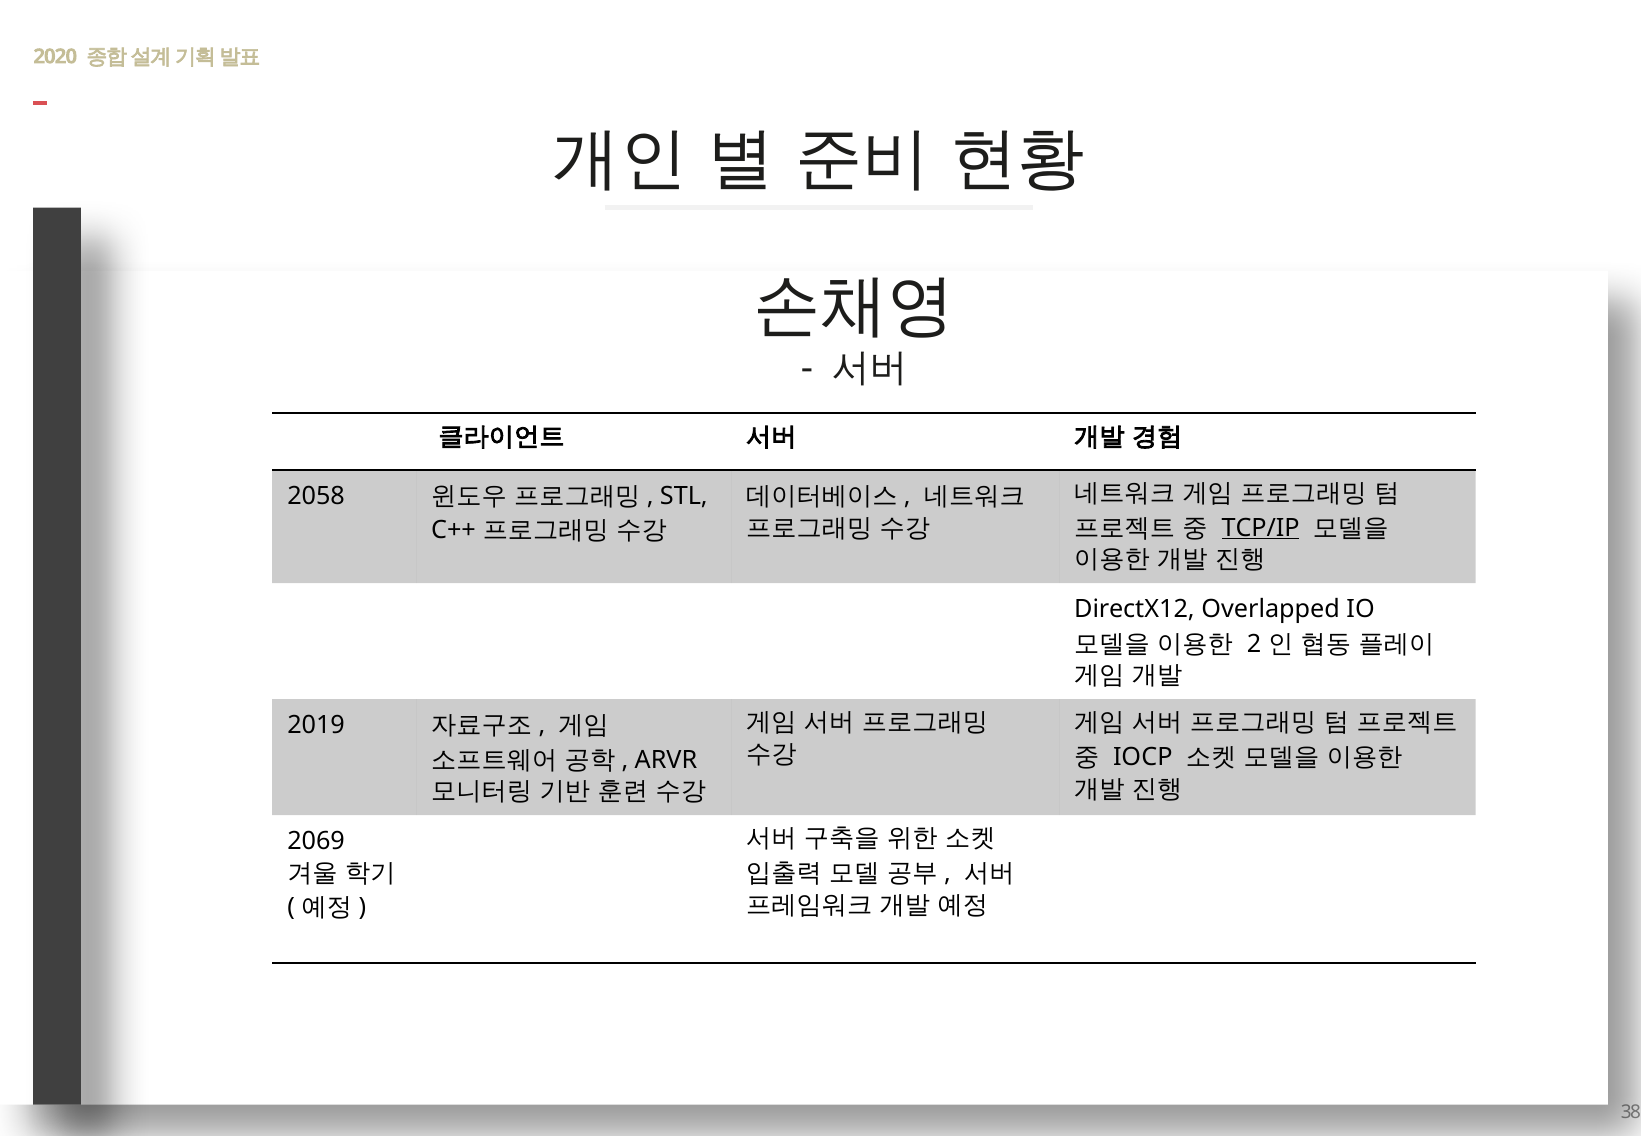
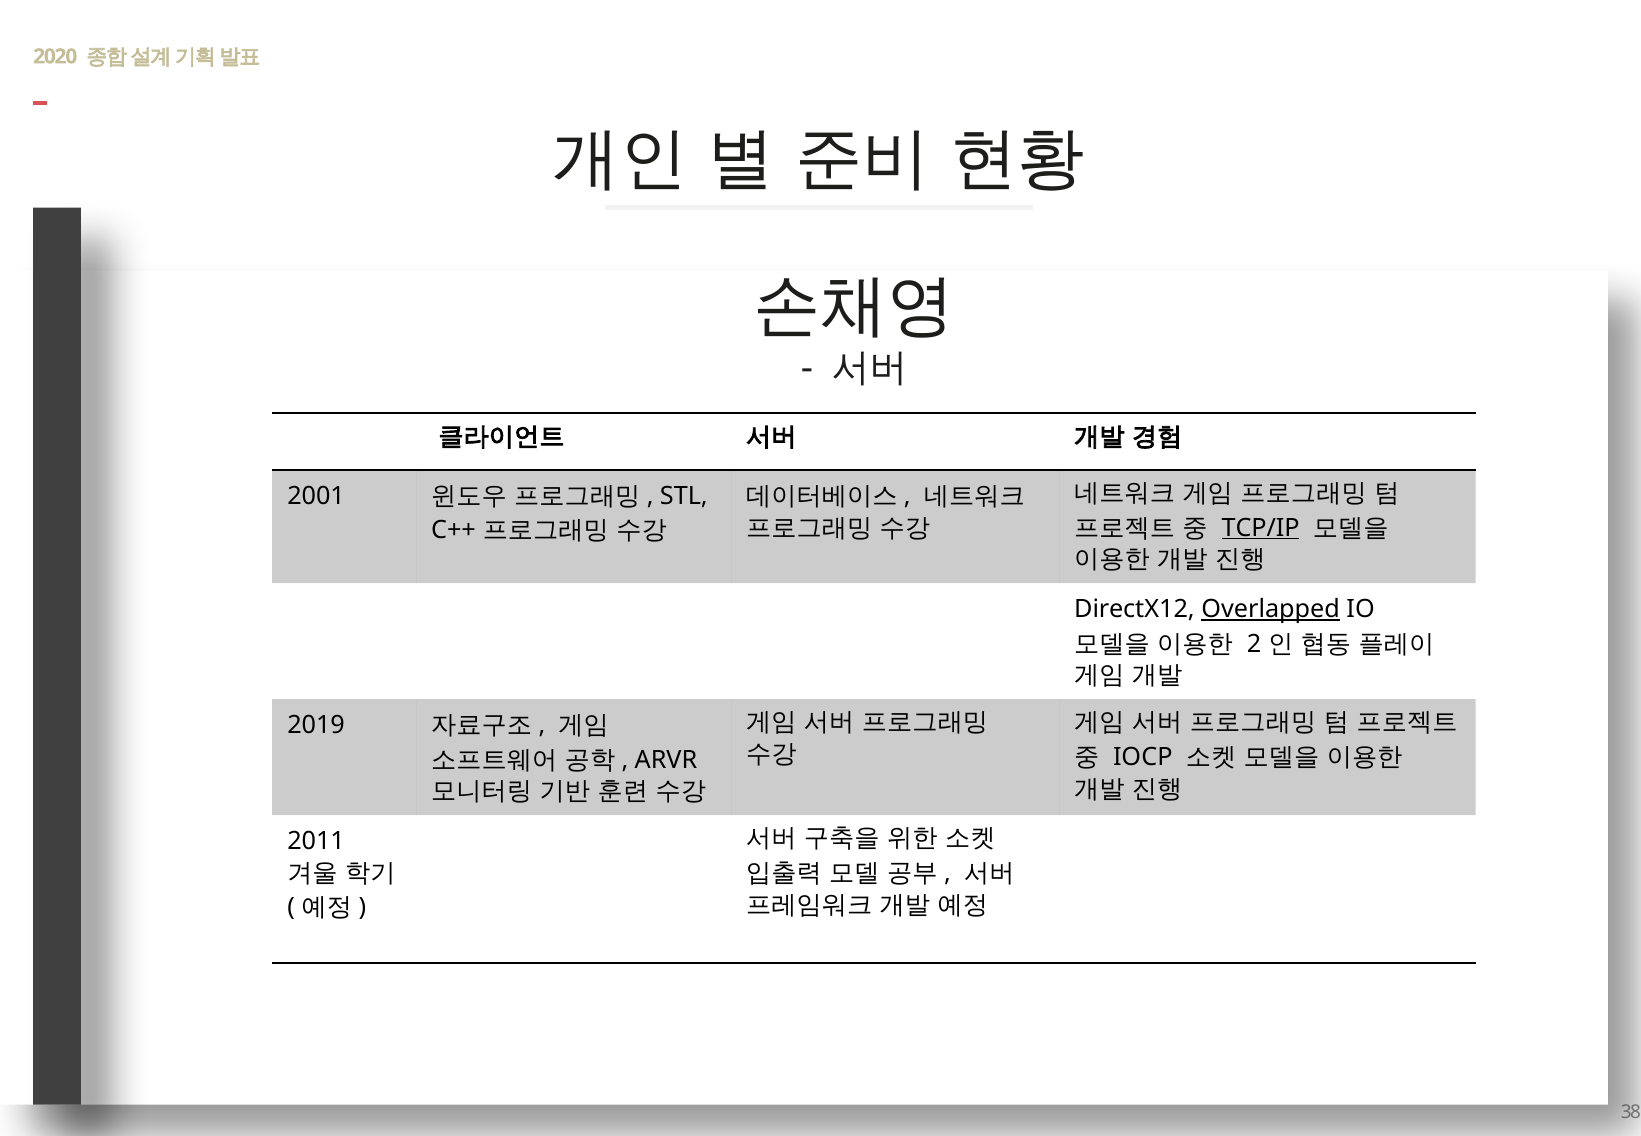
2058: 2058 -> 2001
Overlapped underline: none -> present
2069: 2069 -> 2011
